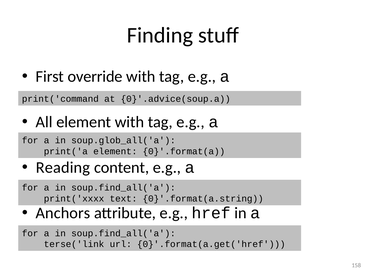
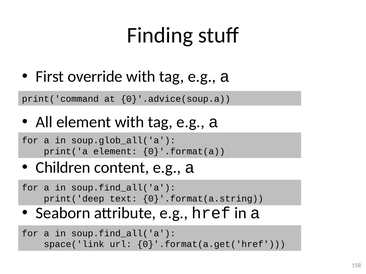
Reading: Reading -> Children
print('xxxx: print('xxxx -> print('deep
Anchors: Anchors -> Seaborn
terse('link: terse('link -> space('link
